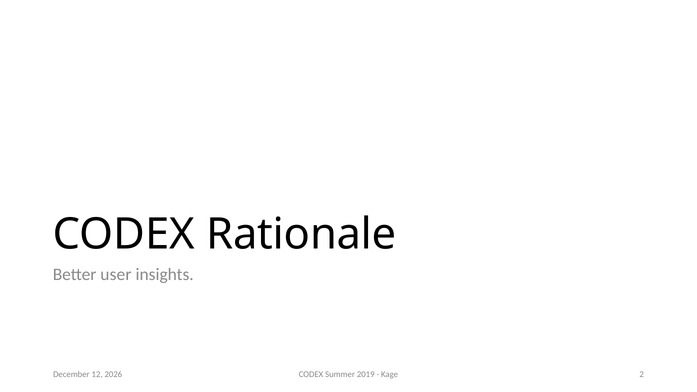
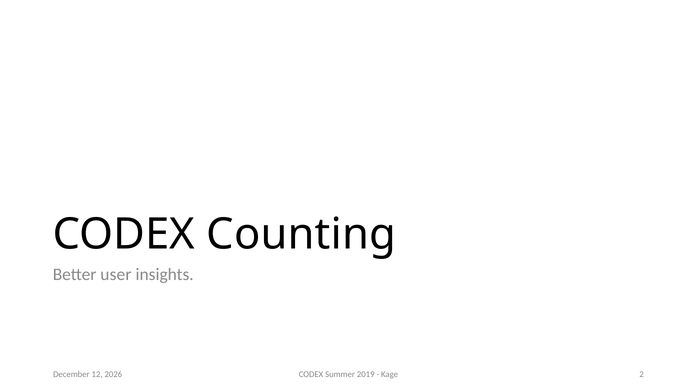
Rationale: Rationale -> Counting
